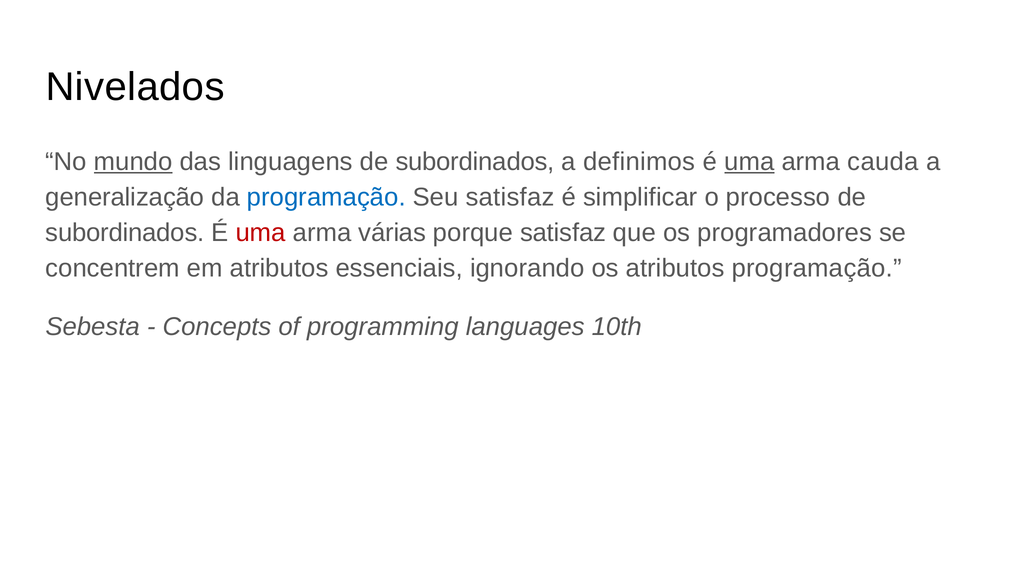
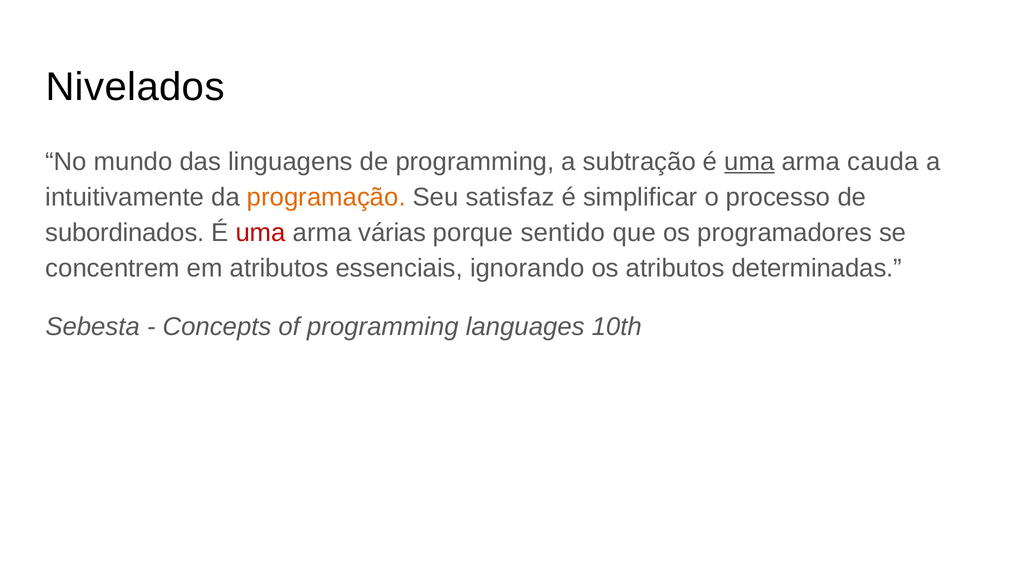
mundo underline: present -> none
linguagens de subordinados: subordinados -> programming
definimos: definimos -> subtração
generalização: generalização -> intuitivamente
programação at (326, 198) colour: blue -> orange
porque satisfaz: satisfaz -> sentido
atributos programação: programação -> determinadas
